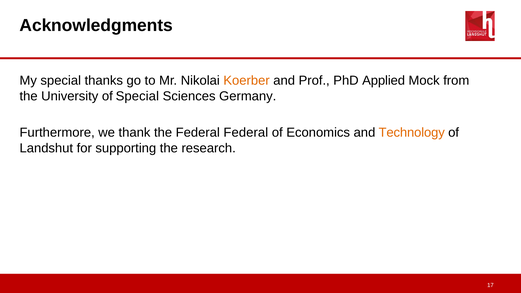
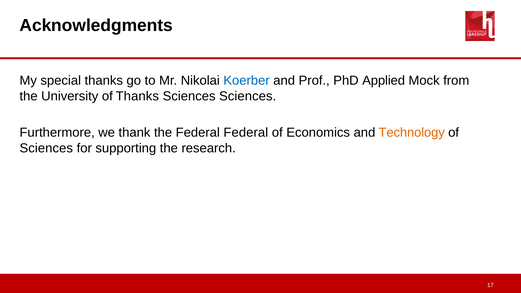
Koerber colour: orange -> blue
of Special: Special -> Thanks
Sciences Germany: Germany -> Sciences
Landshut at (46, 148): Landshut -> Sciences
